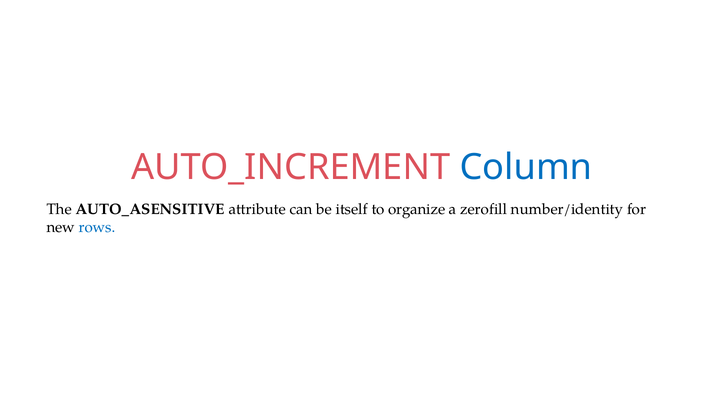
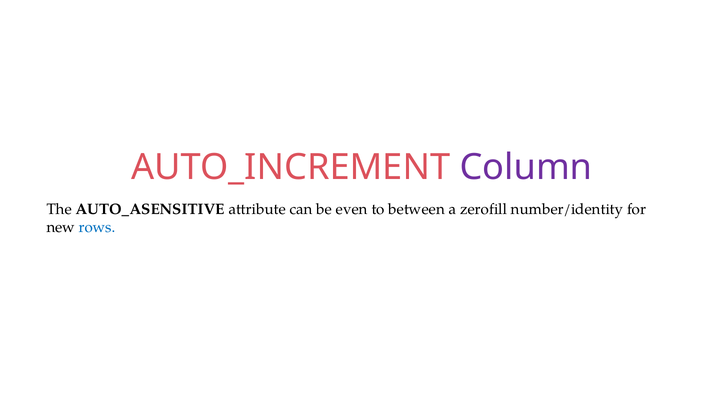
Column colour: blue -> purple
itself: itself -> even
organize: organize -> between
